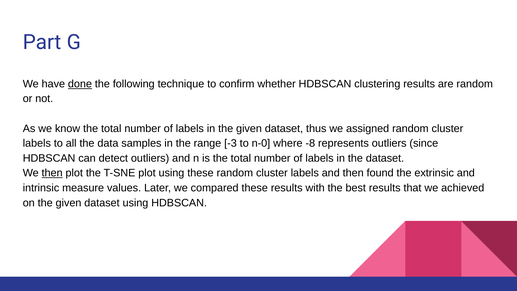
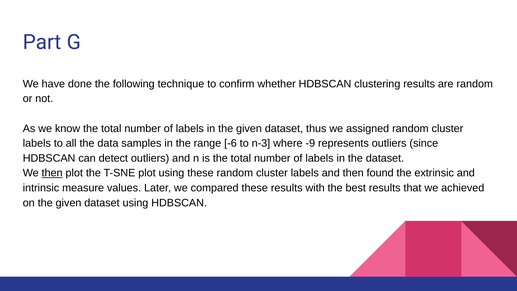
done underline: present -> none
-3: -3 -> -6
n-0: n-0 -> n-3
-8: -8 -> -9
